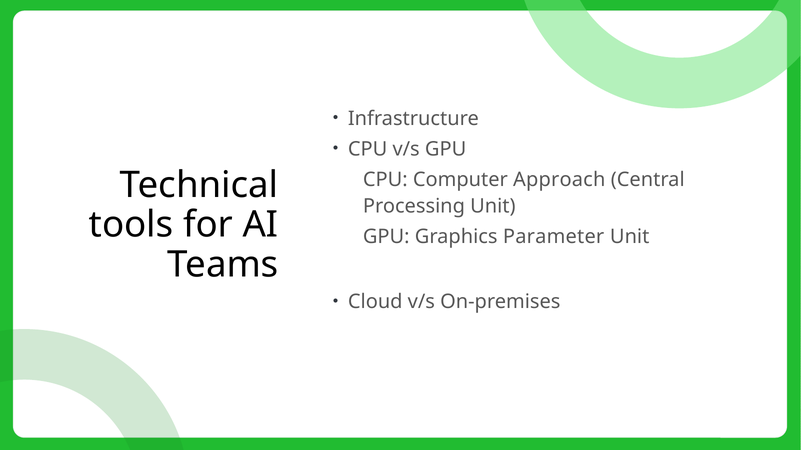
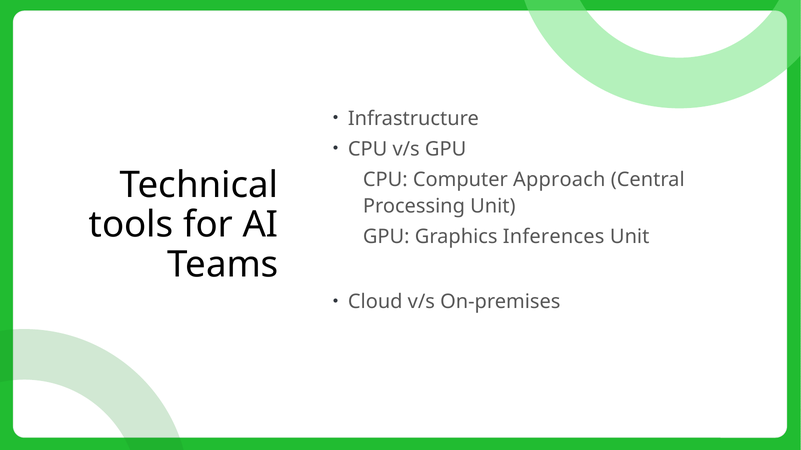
Parameter: Parameter -> Inferences
